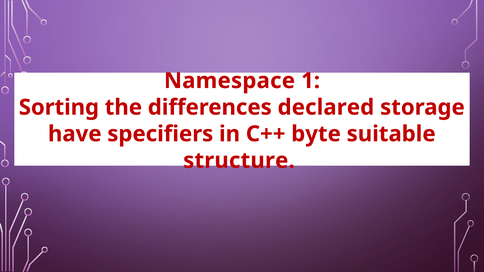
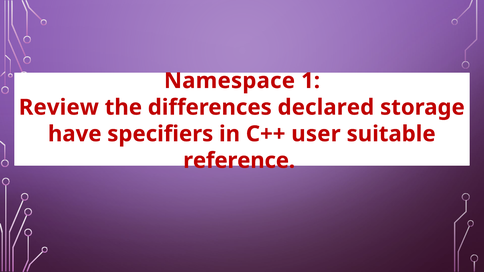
Sorting: Sorting -> Review
byte: byte -> user
structure: structure -> reference
